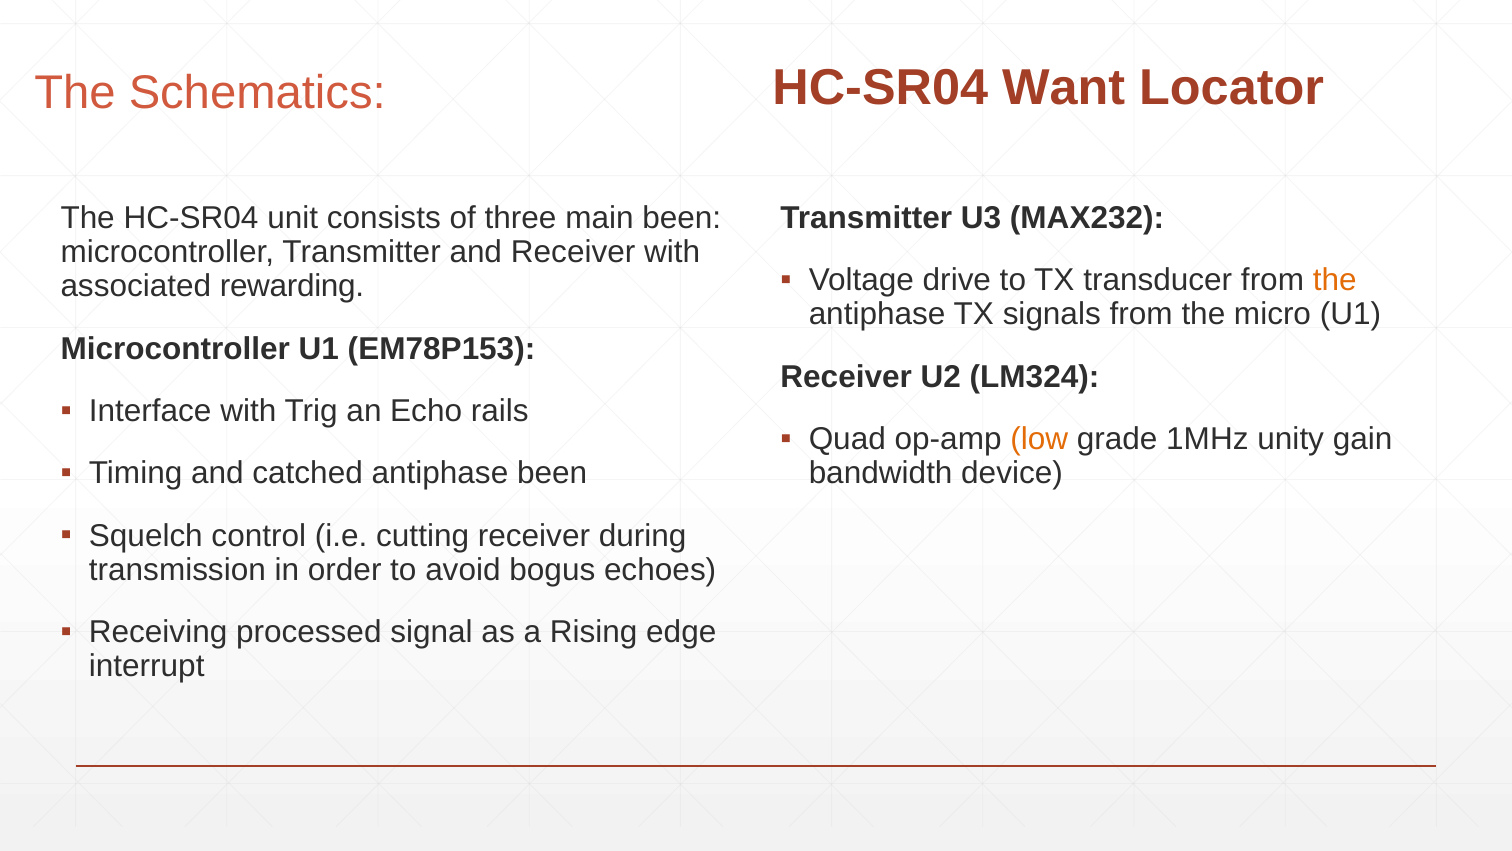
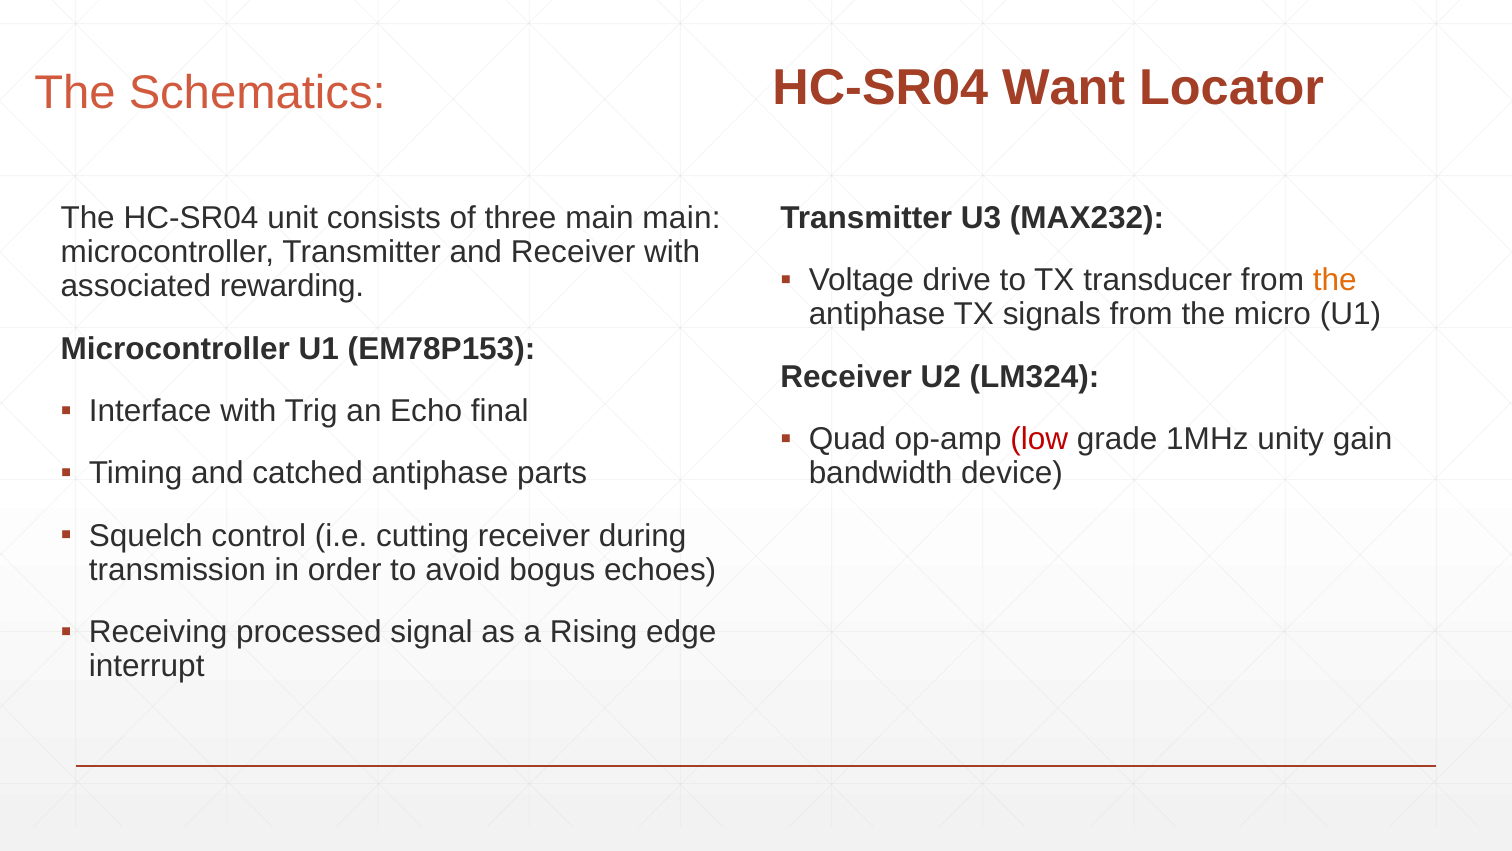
main been: been -> main
rails: rails -> final
low colour: orange -> red
antiphase been: been -> parts
